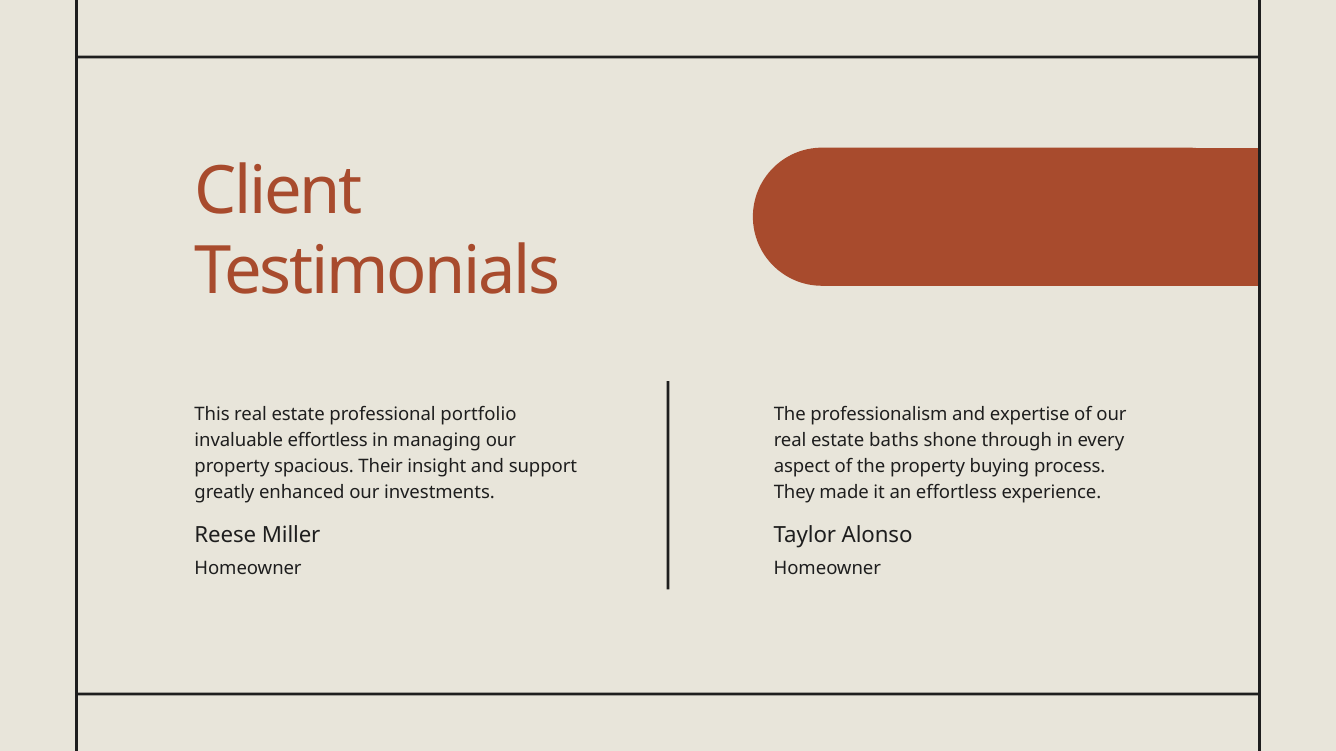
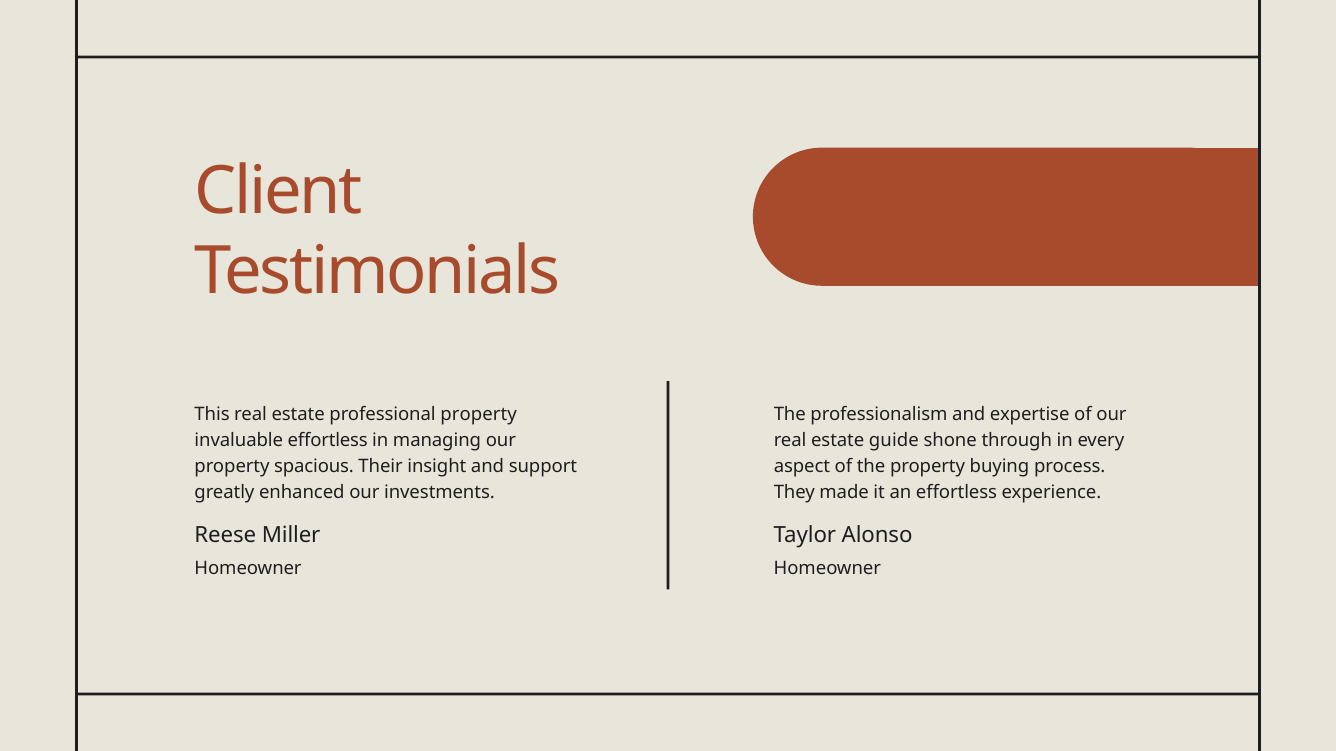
professional portfolio: portfolio -> property
baths: baths -> guide
